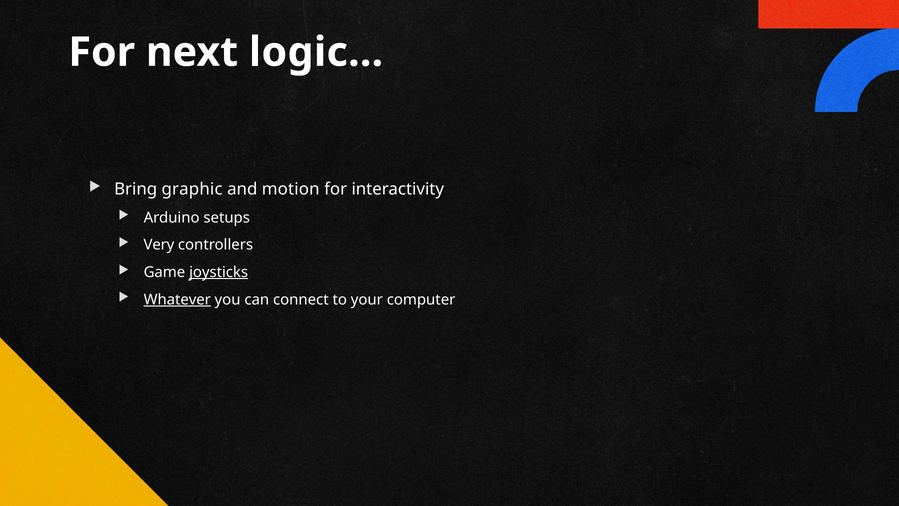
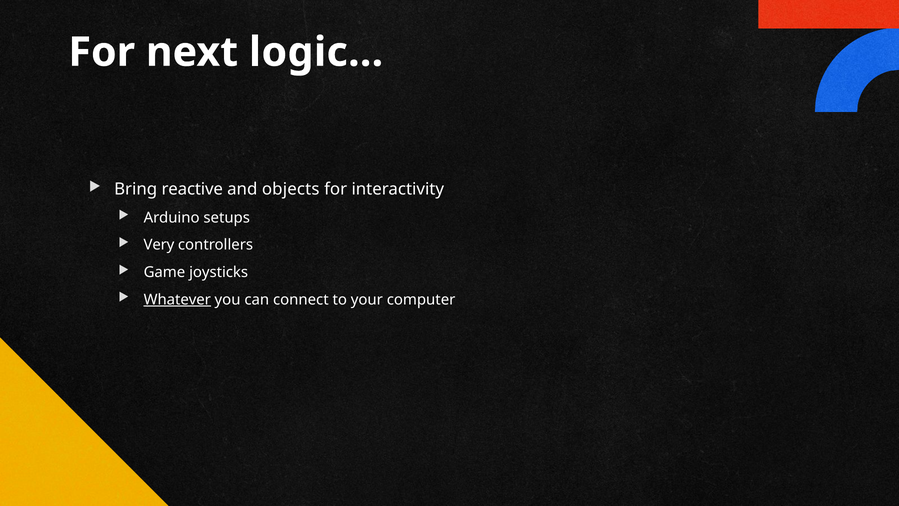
graphic: graphic -> reactive
motion: motion -> objects
joysticks underline: present -> none
